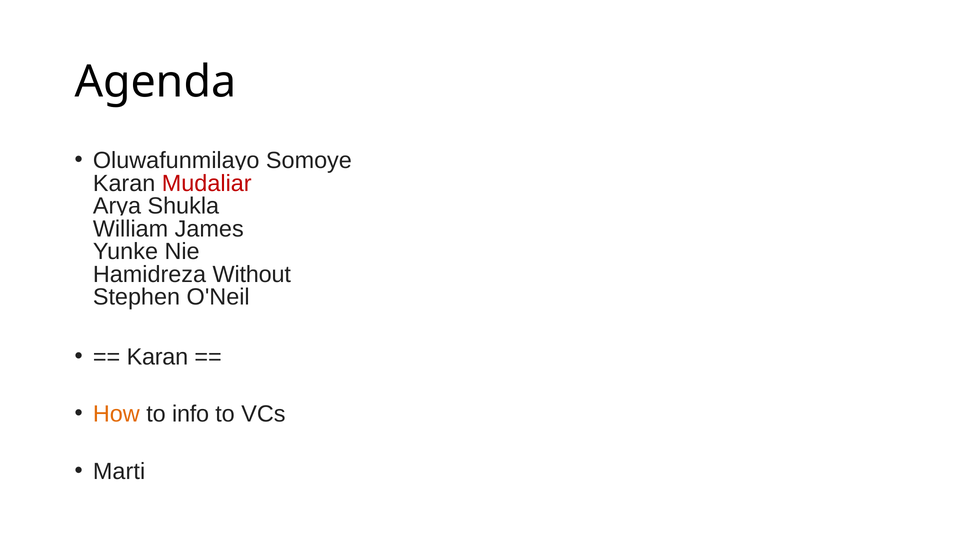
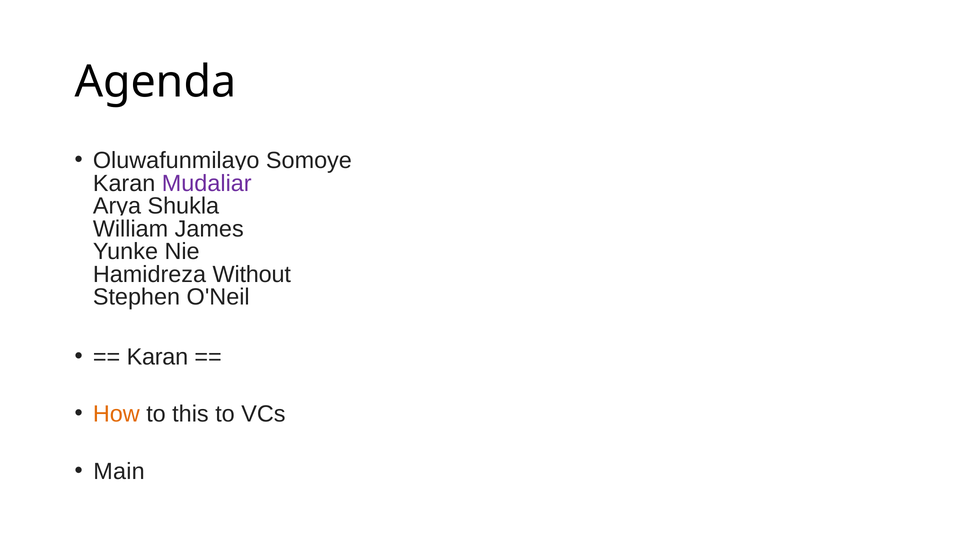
Mudaliar colour: red -> purple
info: info -> this
Marti: Marti -> Main
